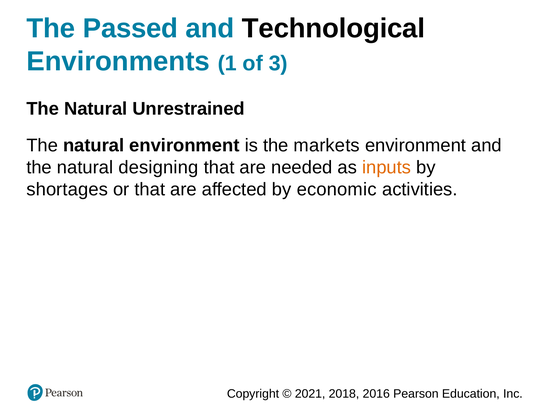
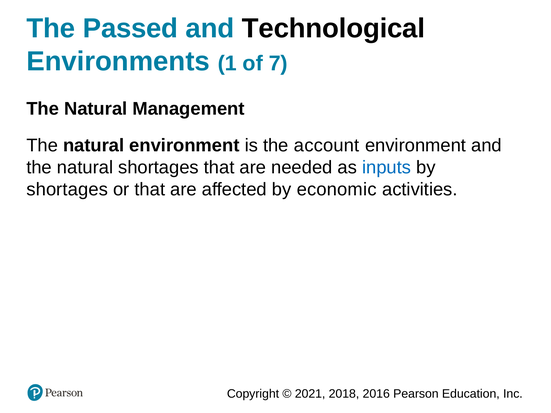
3: 3 -> 7
Unrestrained: Unrestrained -> Management
markets: markets -> account
natural designing: designing -> shortages
inputs colour: orange -> blue
